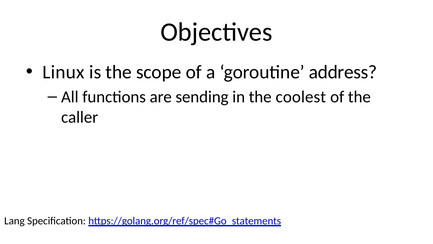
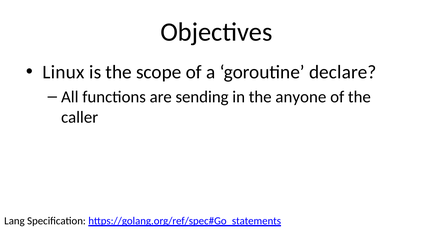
address: address -> declare
coolest: coolest -> anyone
